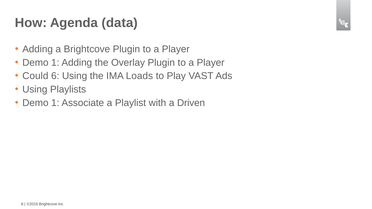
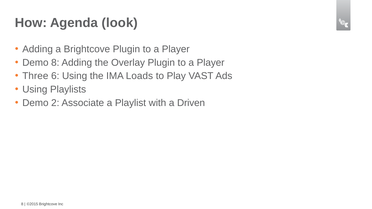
data: data -> look
1 at (55, 63): 1 -> 8
Could: Could -> Three
1 at (55, 103): 1 -> 2
